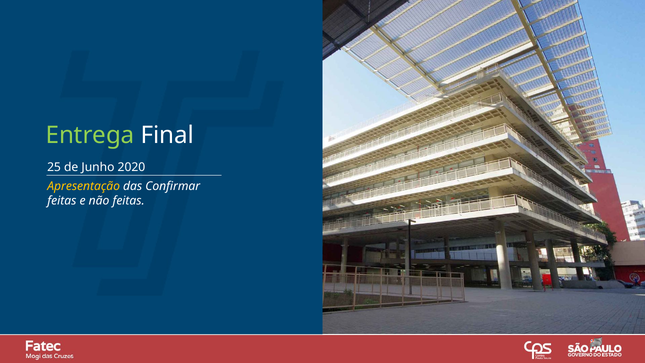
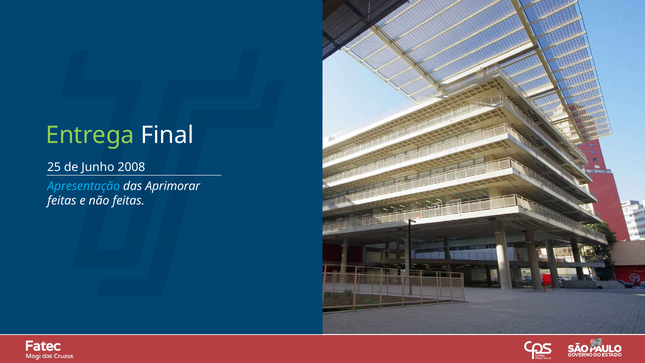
2020: 2020 -> 2008
Apresentação colour: yellow -> light blue
Confirmar: Confirmar -> Aprimorar
